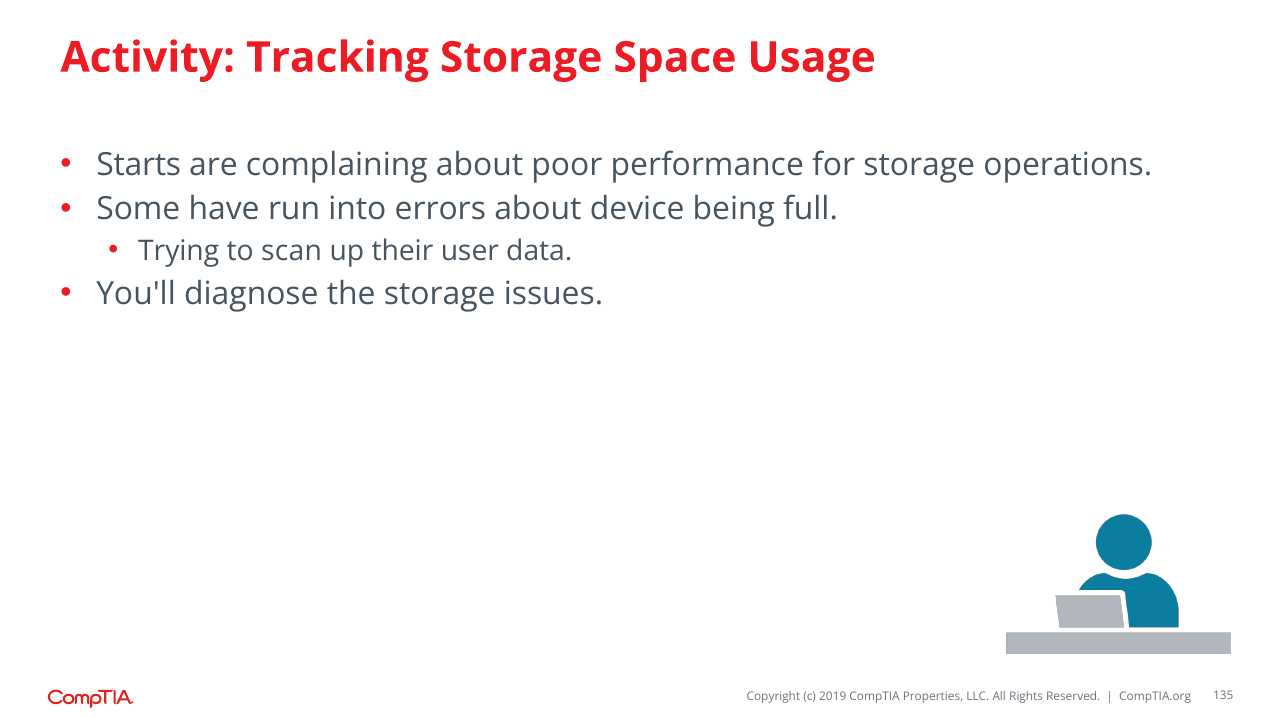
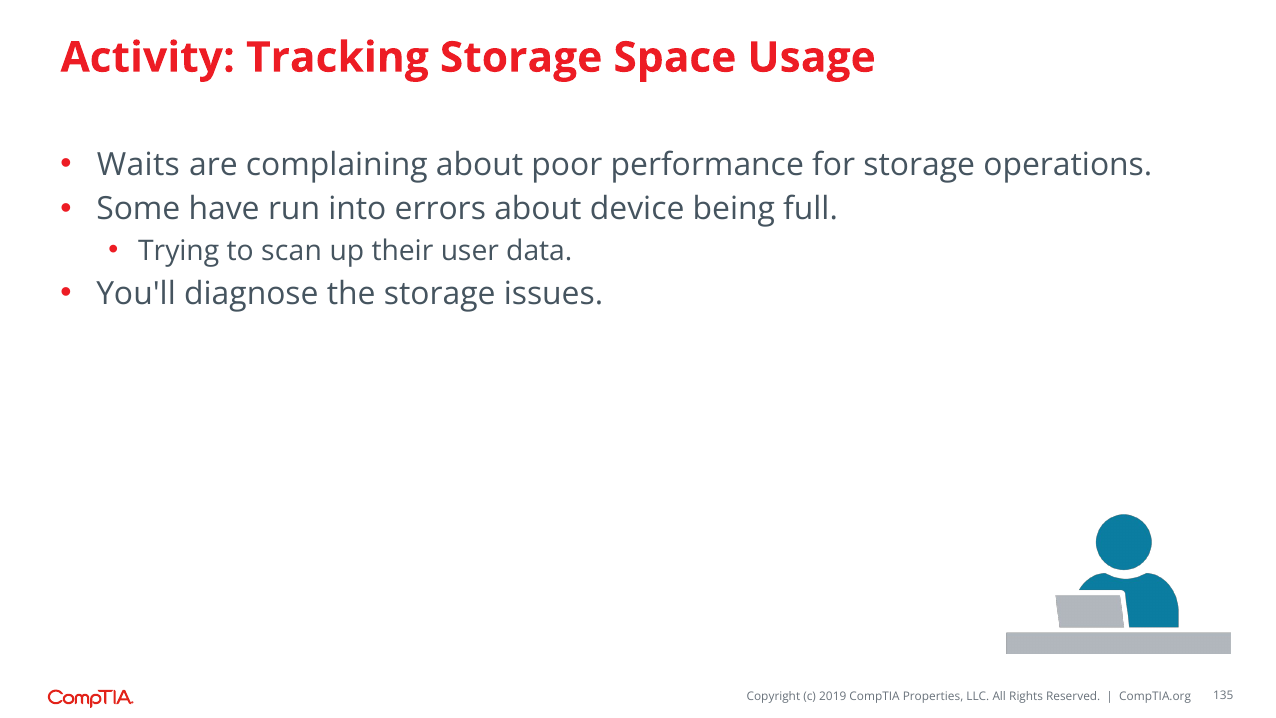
Starts: Starts -> Waits
